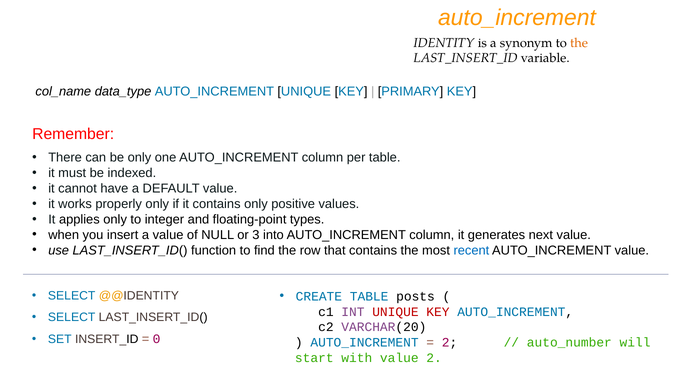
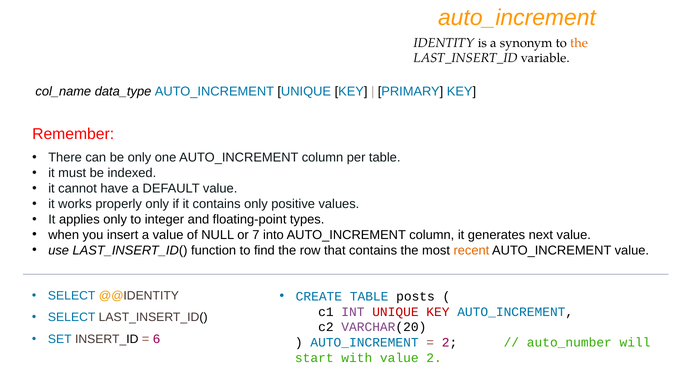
3: 3 -> 7
recent colour: blue -> orange
0: 0 -> 6
